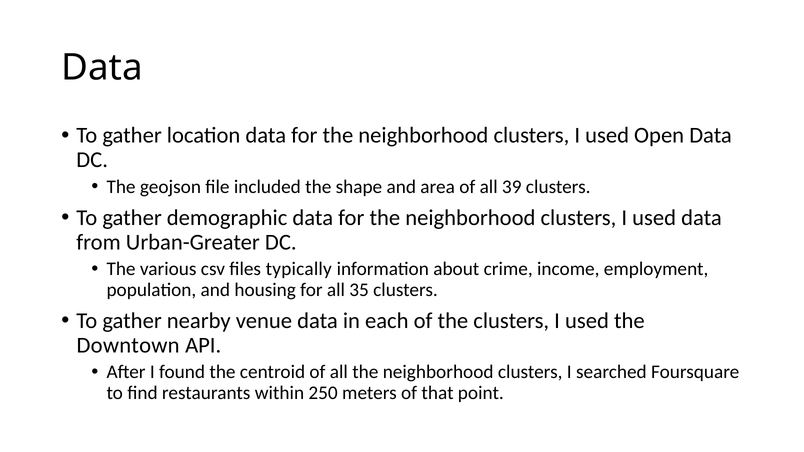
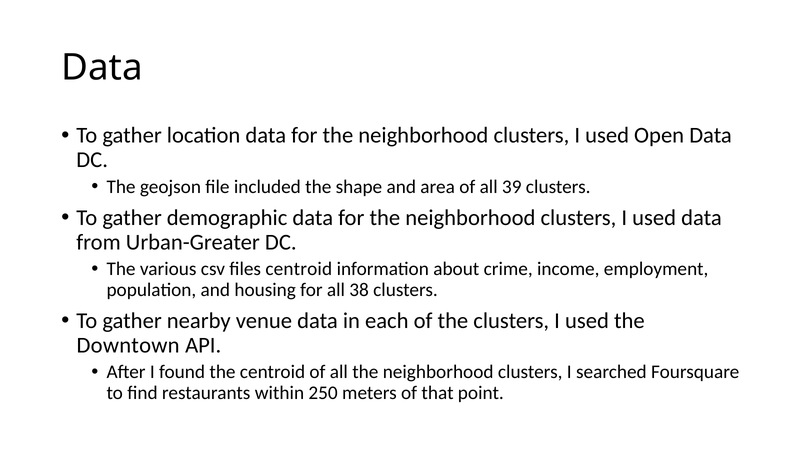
files typically: typically -> centroid
35: 35 -> 38
